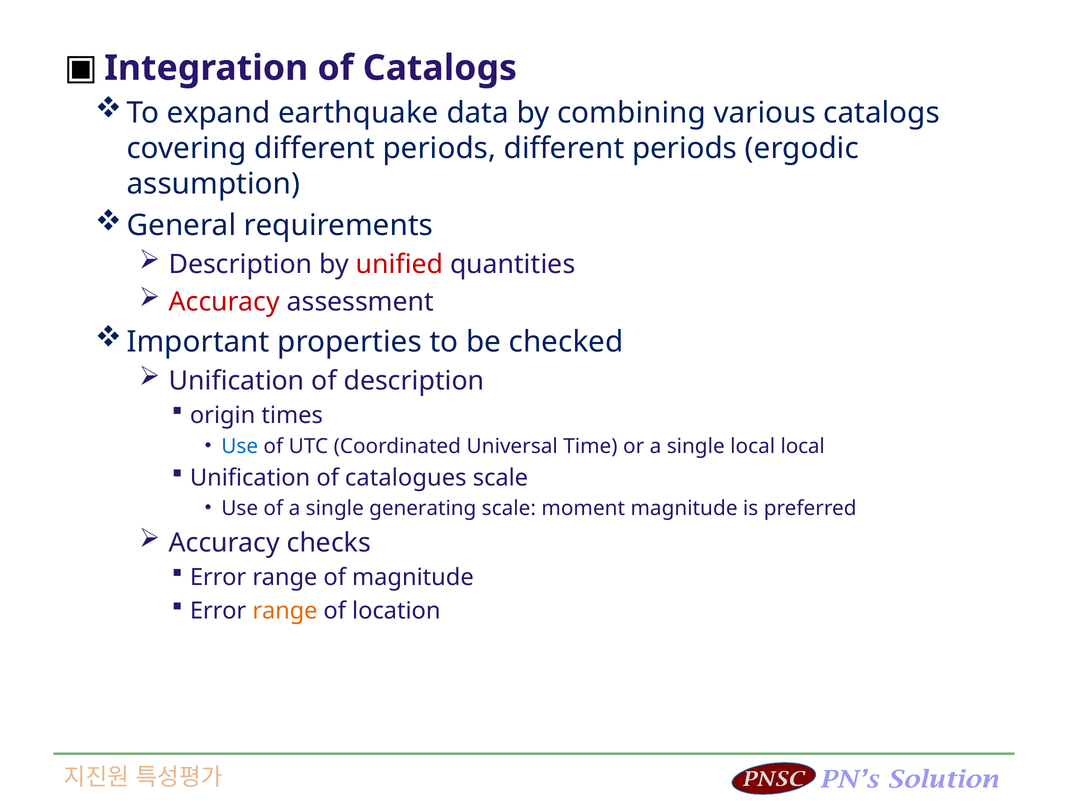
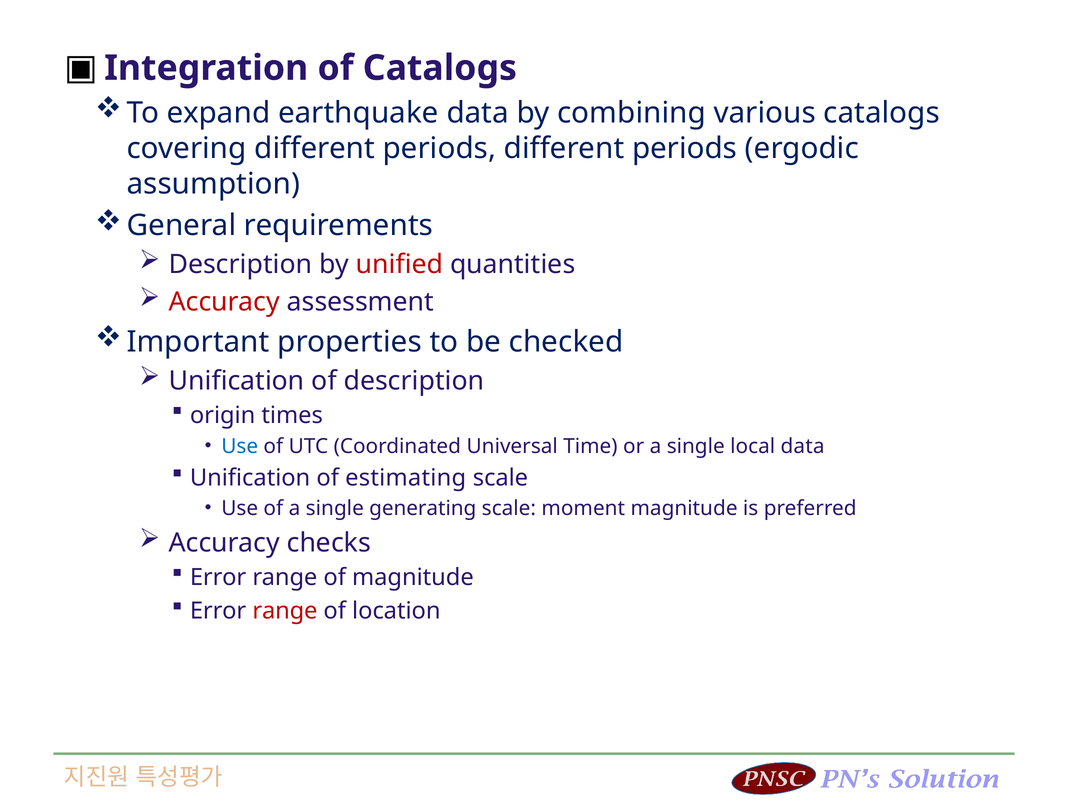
local local: local -> data
catalogues: catalogues -> estimating
range at (285, 611) colour: orange -> red
